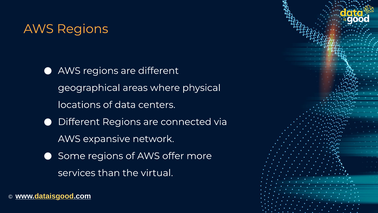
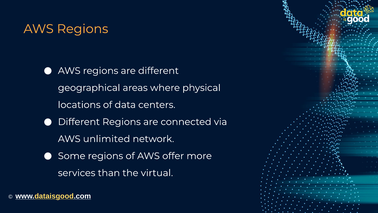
expansive: expansive -> unlimited
